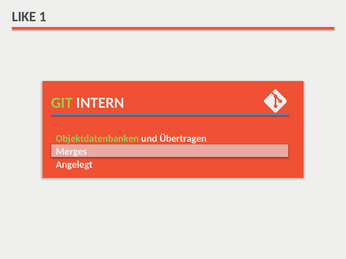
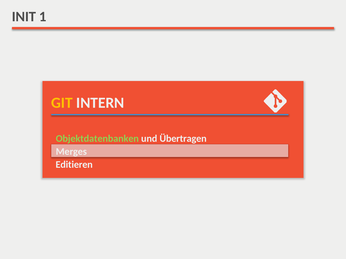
LIKE: LIKE -> INIT
GIT colour: light green -> yellow
Angelegt: Angelegt -> Editieren
